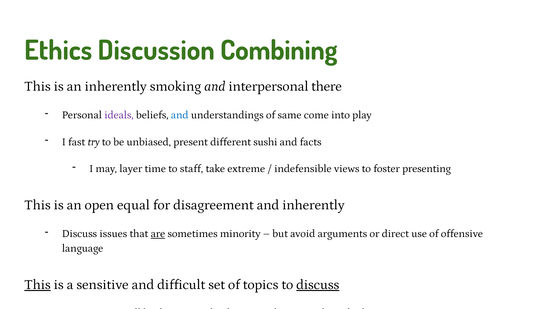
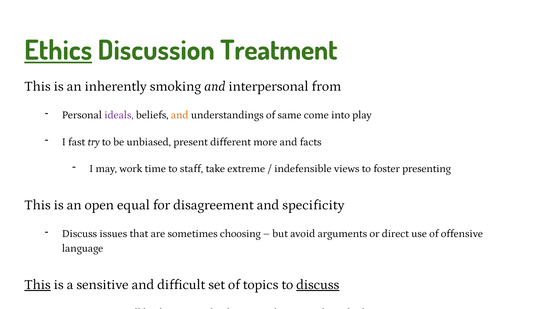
Ethics underline: none -> present
Combining: Combining -> Treatment
there: there -> from
and at (180, 115) colour: blue -> orange
sushi: sushi -> more
layer: layer -> work
and inherently: inherently -> specificity
are underline: present -> none
minority: minority -> choosing
